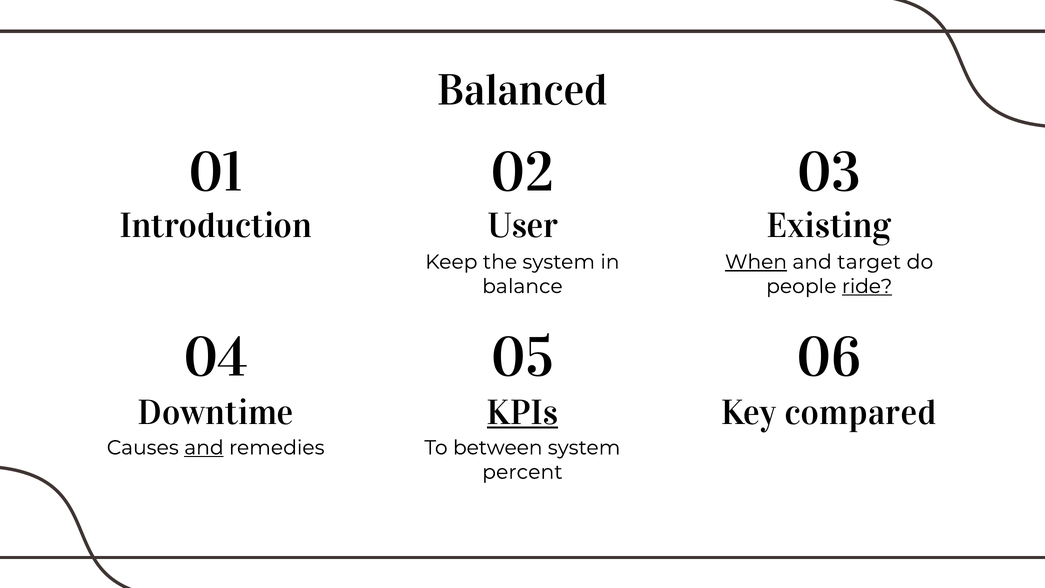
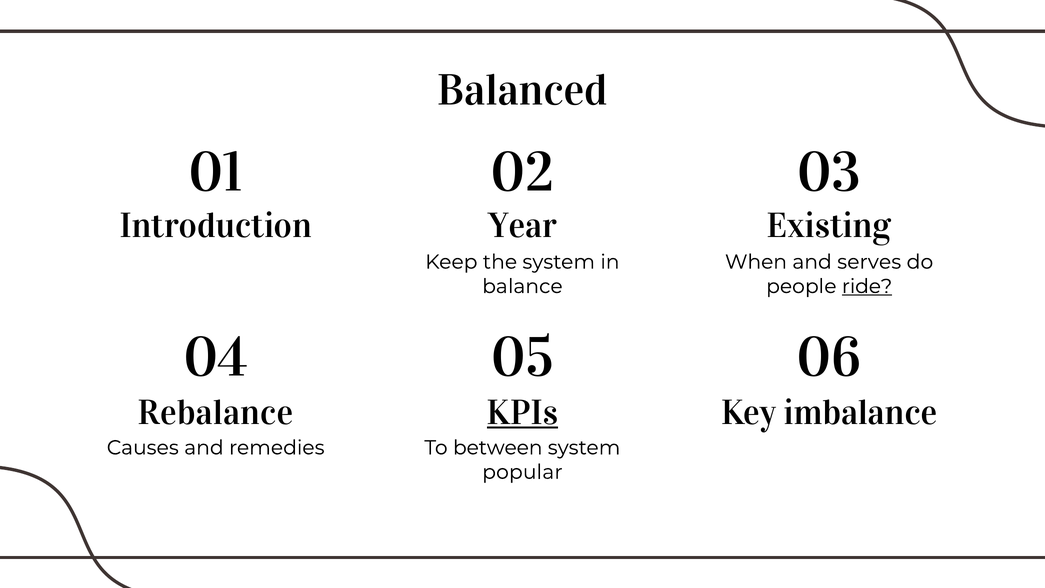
User: User -> Year
When underline: present -> none
target: target -> serves
Downtime: Downtime -> Rebalance
compared: compared -> imbalance
and at (204, 448) underline: present -> none
percent: percent -> popular
